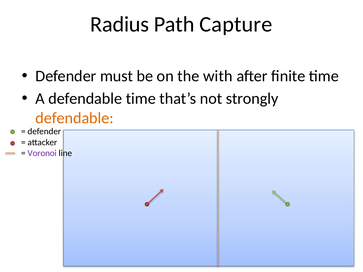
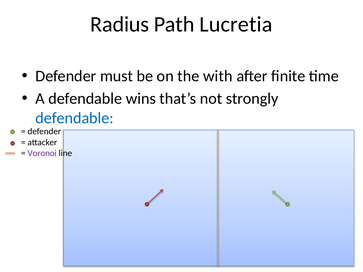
Capture: Capture -> Lucretia
defendable time: time -> wins
defendable at (74, 118) colour: orange -> blue
